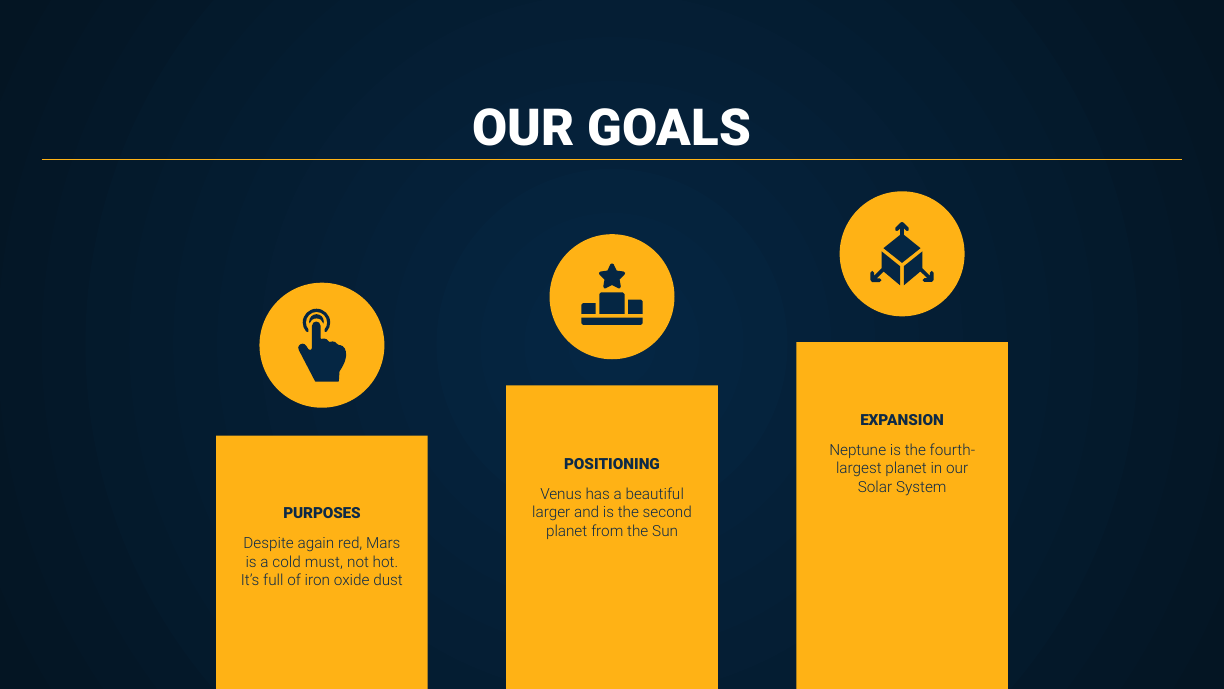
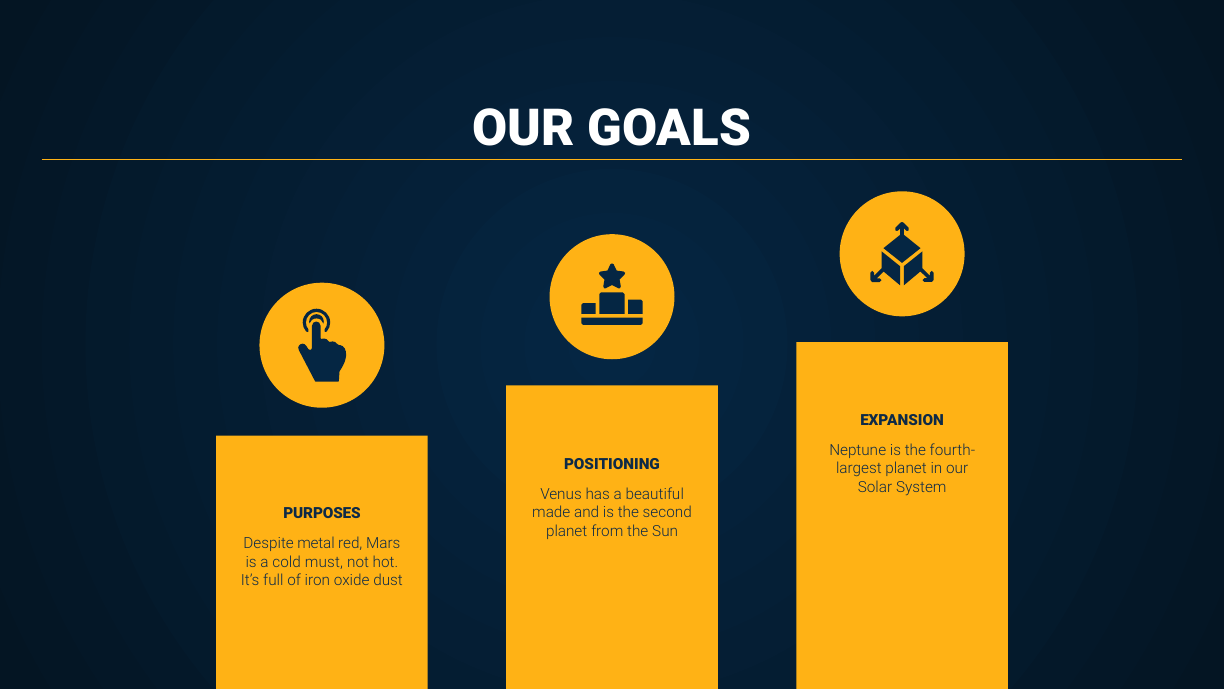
larger: larger -> made
again: again -> metal
